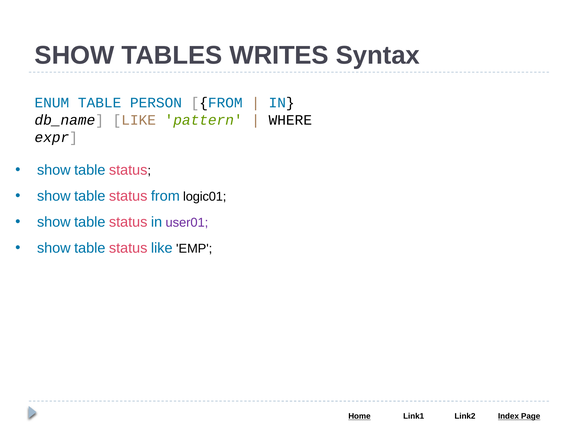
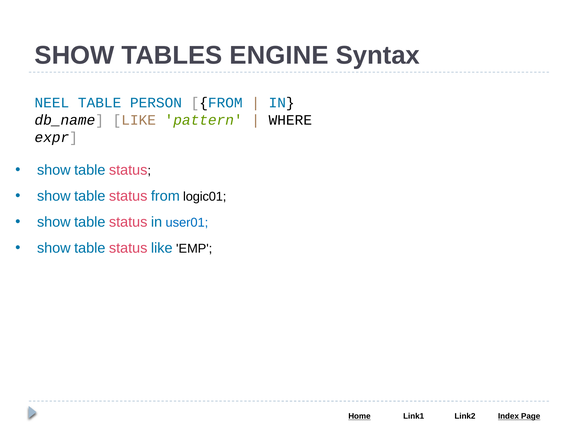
WRITES: WRITES -> ENGINE
ENUM: ENUM -> NEEL
user01 colour: purple -> blue
